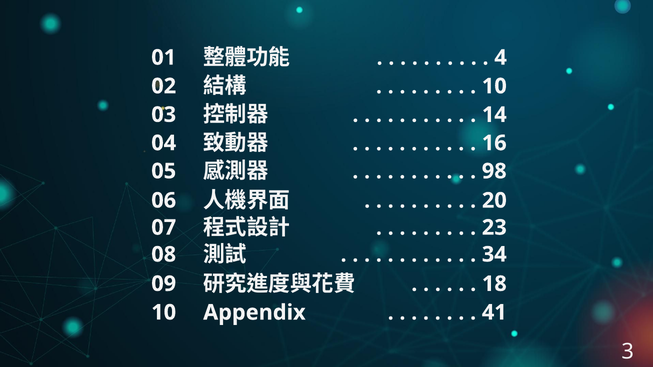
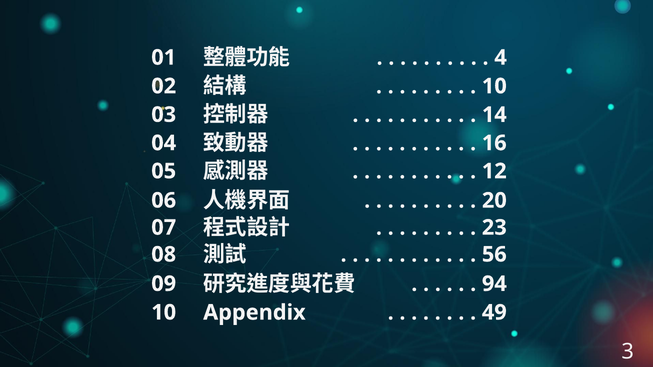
98: 98 -> 12
34: 34 -> 56
18: 18 -> 94
41: 41 -> 49
